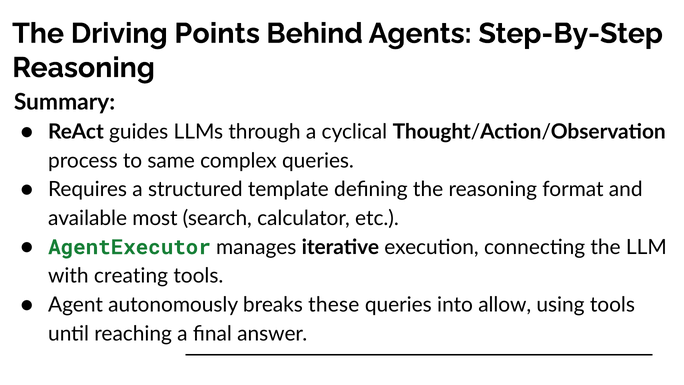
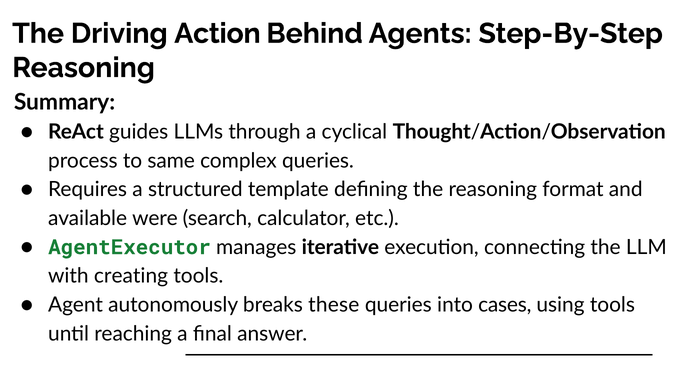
Points: Points -> Action
most: most -> were
allow: allow -> cases
